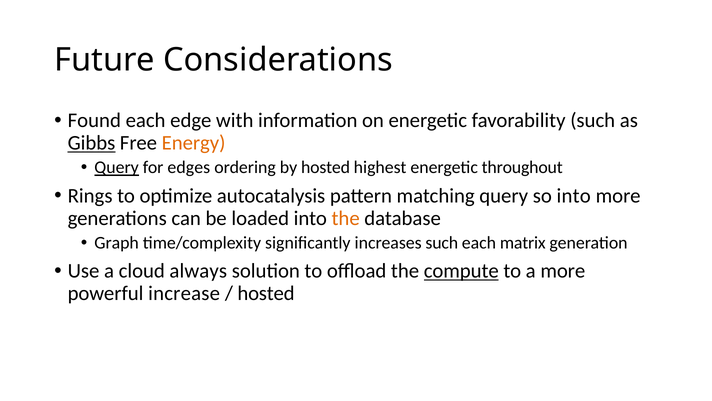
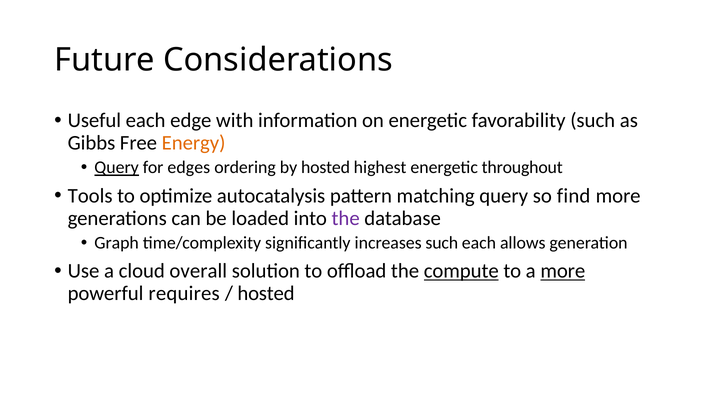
Found: Found -> Useful
Gibbs underline: present -> none
Rings: Rings -> Tools
so into: into -> find
the at (346, 218) colour: orange -> purple
matrix: matrix -> allows
always: always -> overall
more at (563, 271) underline: none -> present
increase: increase -> requires
